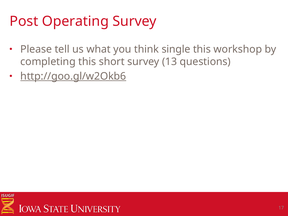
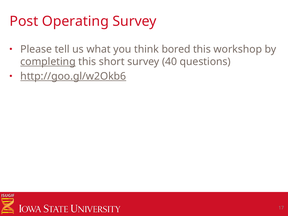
single: single -> bored
completing underline: none -> present
13: 13 -> 40
